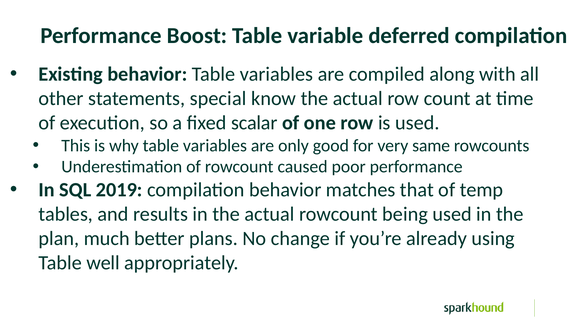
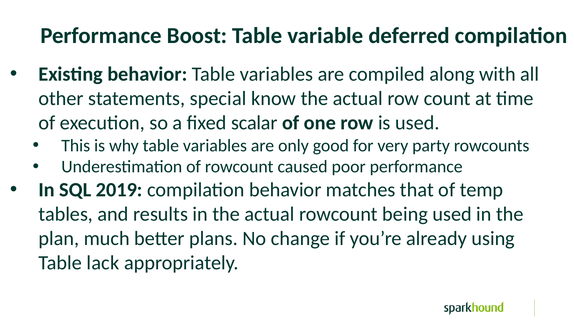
same: same -> party
well: well -> lack
